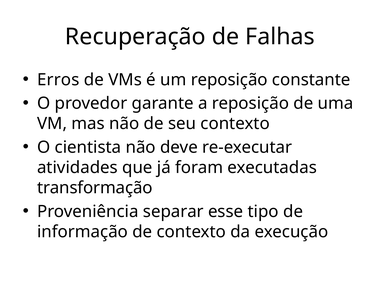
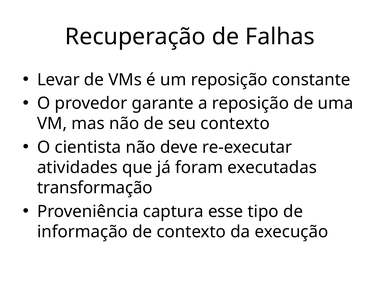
Erros: Erros -> Levar
separar: separar -> captura
